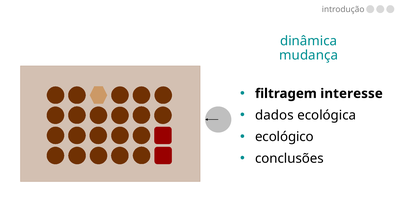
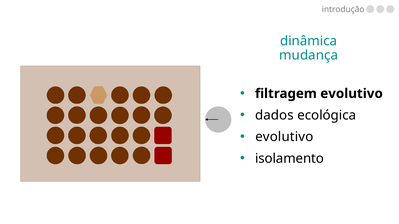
filtragem interesse: interesse -> evolutivo
ecológico at (284, 137): ecológico -> evolutivo
conclusões: conclusões -> isolamento
